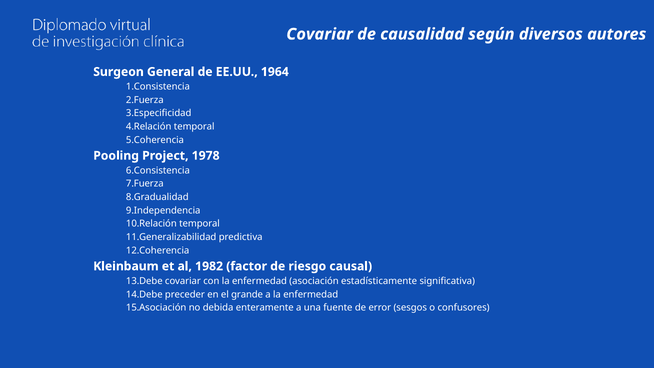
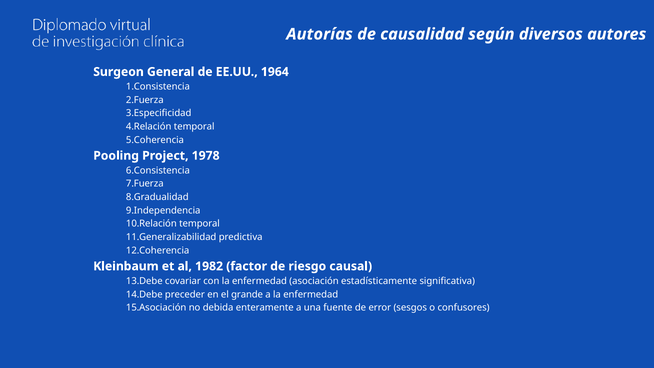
Covariar at (320, 34): Covariar -> Autorías
